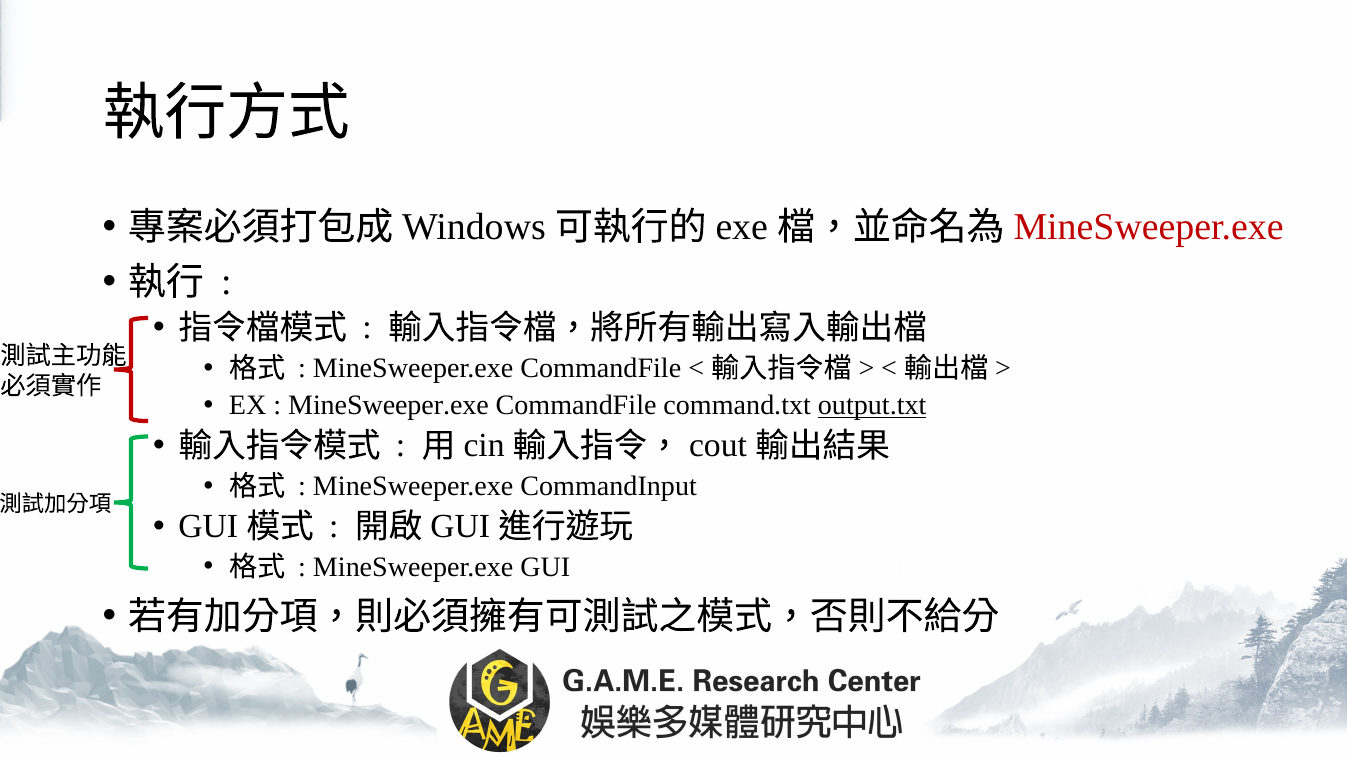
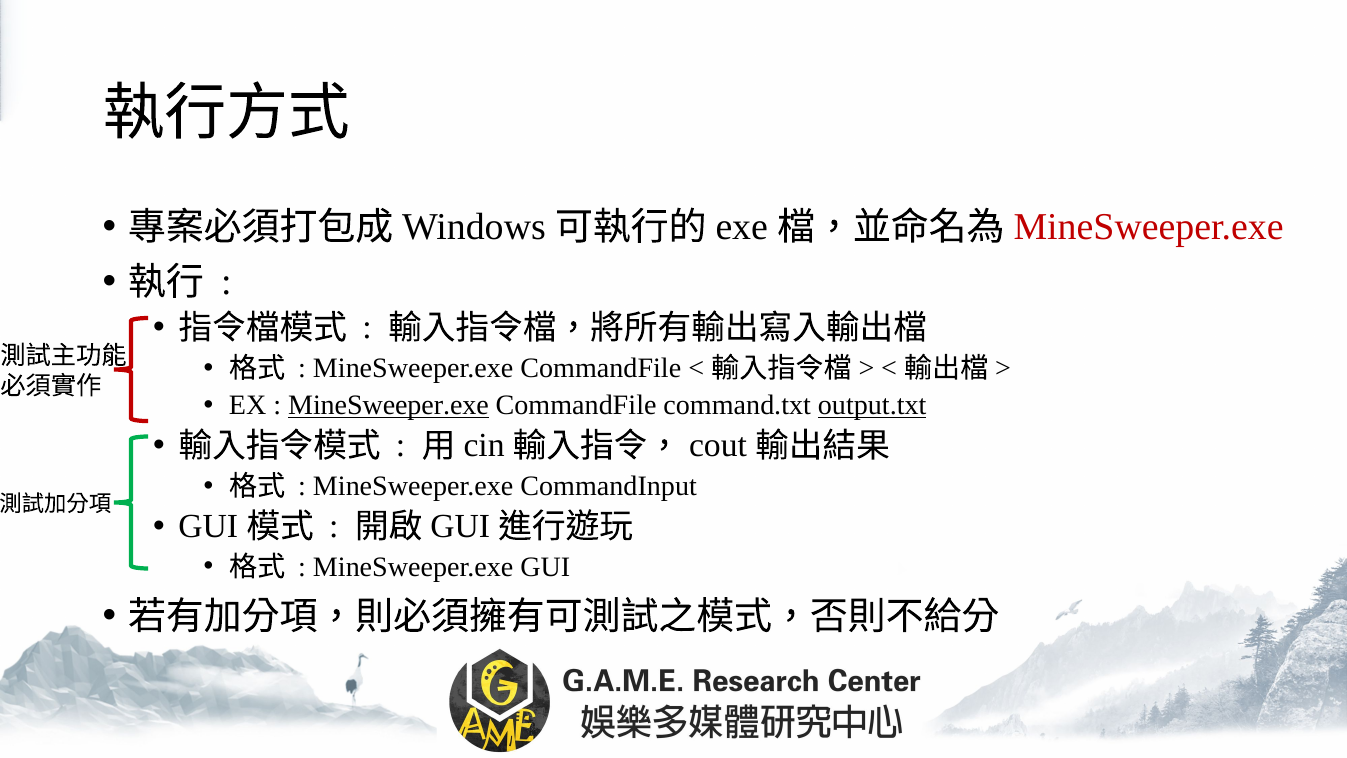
MineSweeper.exe at (388, 405) underline: none -> present
